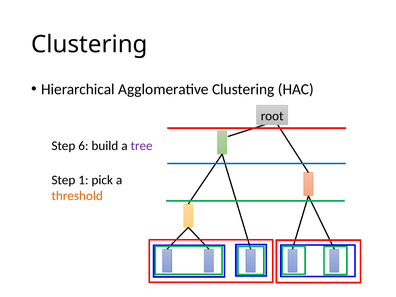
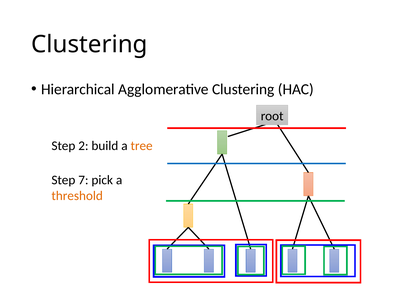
6: 6 -> 2
tree colour: purple -> orange
1: 1 -> 7
